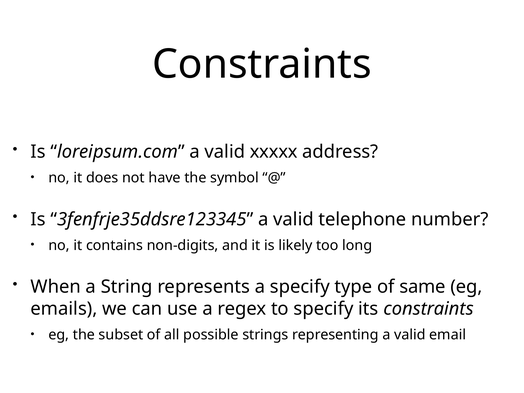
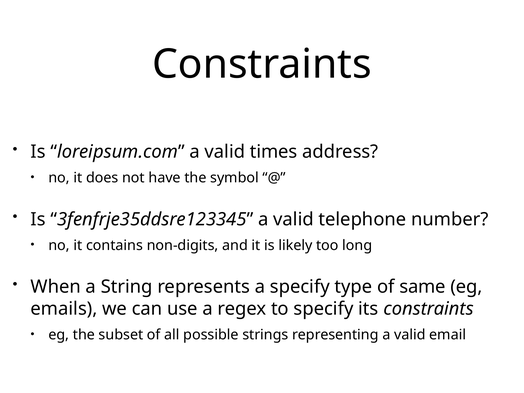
xxxxx: xxxxx -> times
